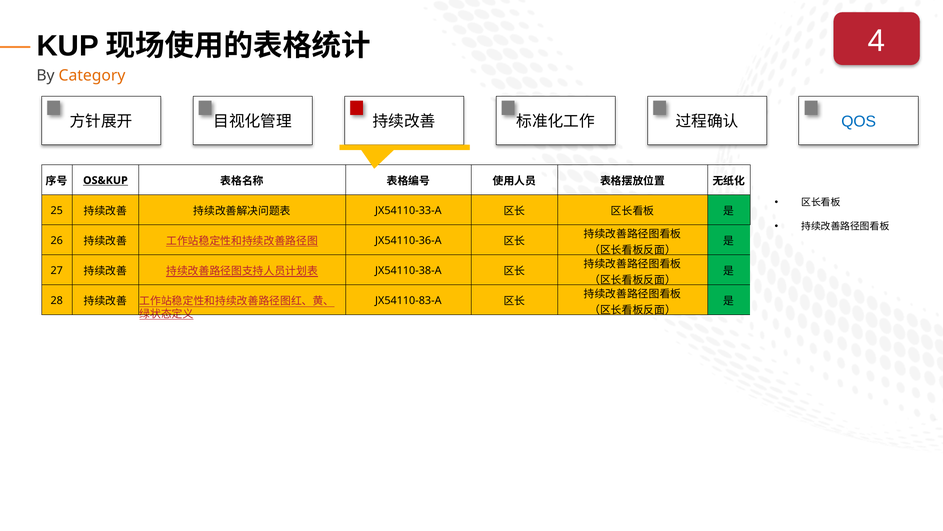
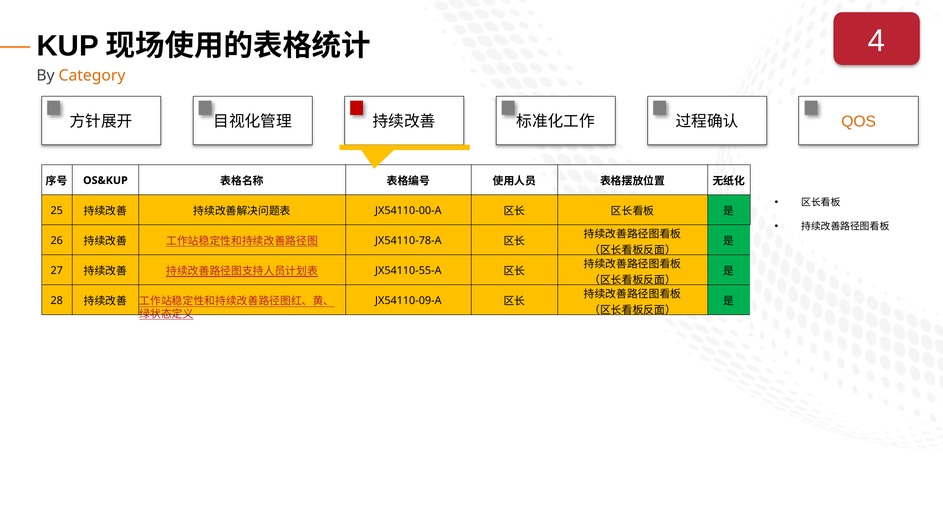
QOS colour: blue -> orange
OS&KUP underline: present -> none
JX54110-33-A: JX54110-33-A -> JX54110-00-A
JX54110-36-A: JX54110-36-A -> JX54110-78-A
JX54110-38-A: JX54110-38-A -> JX54110-55-A
JX54110-83-A: JX54110-83-A -> JX54110-09-A
